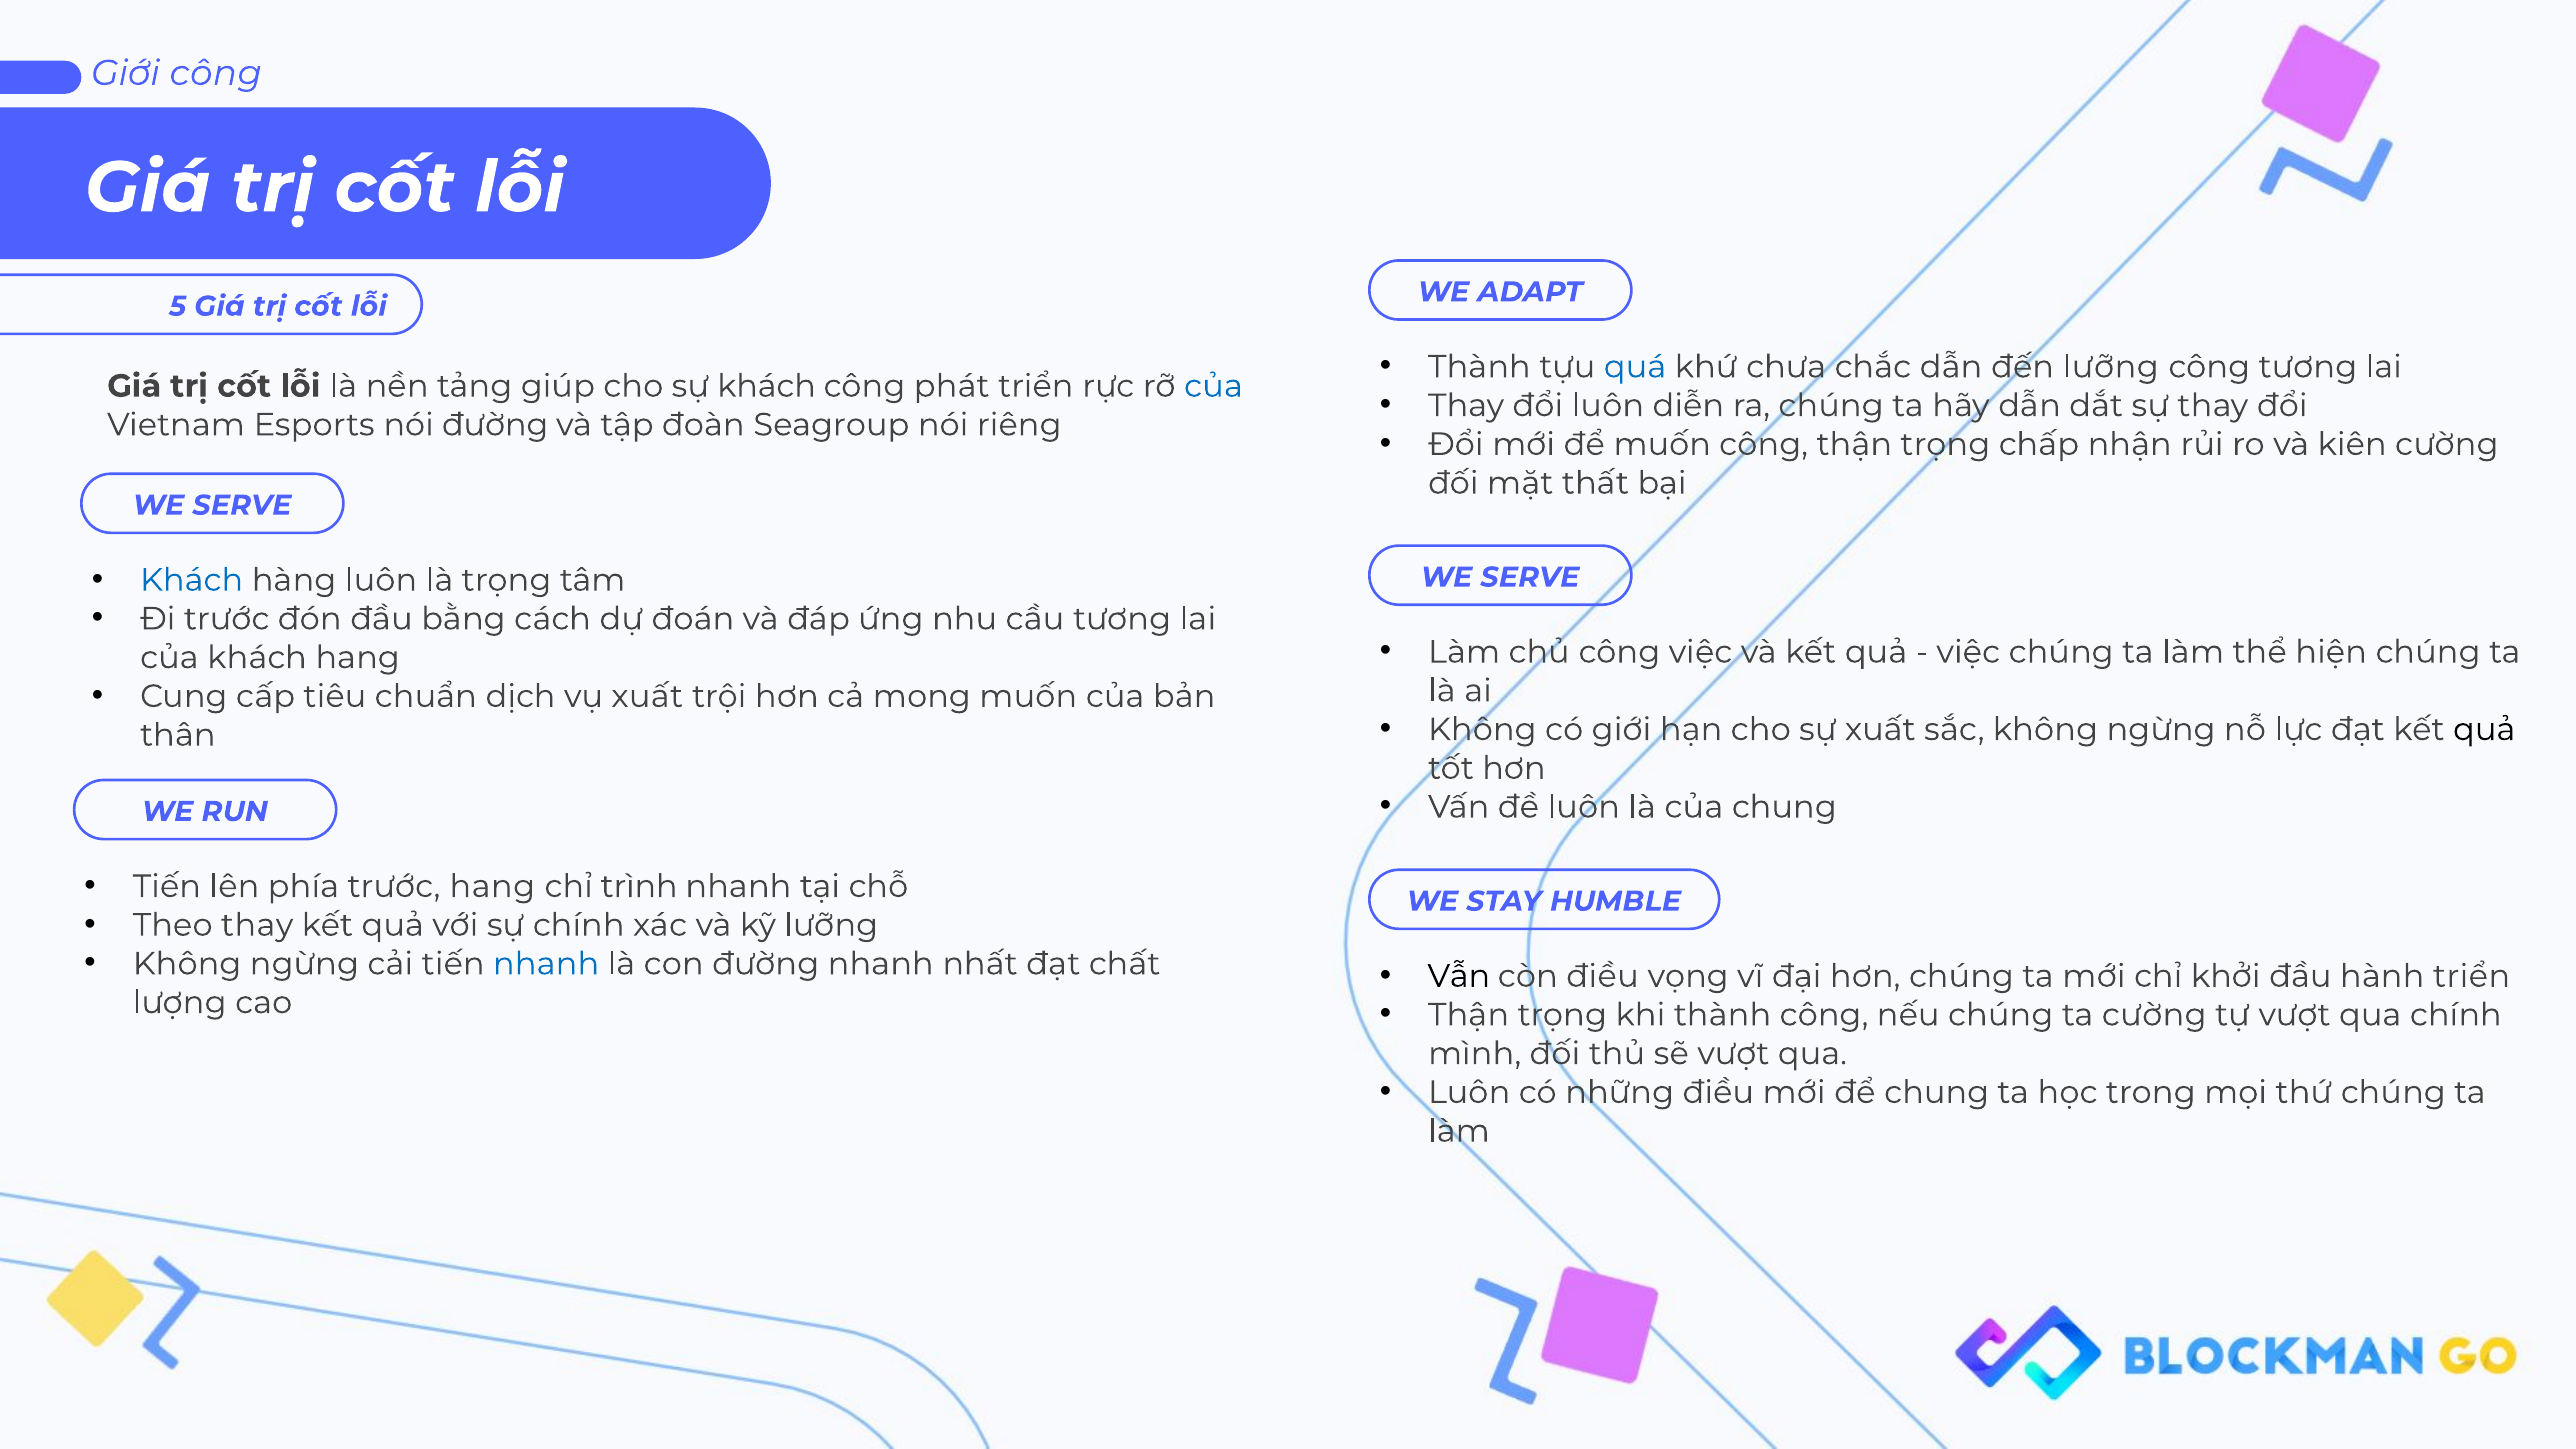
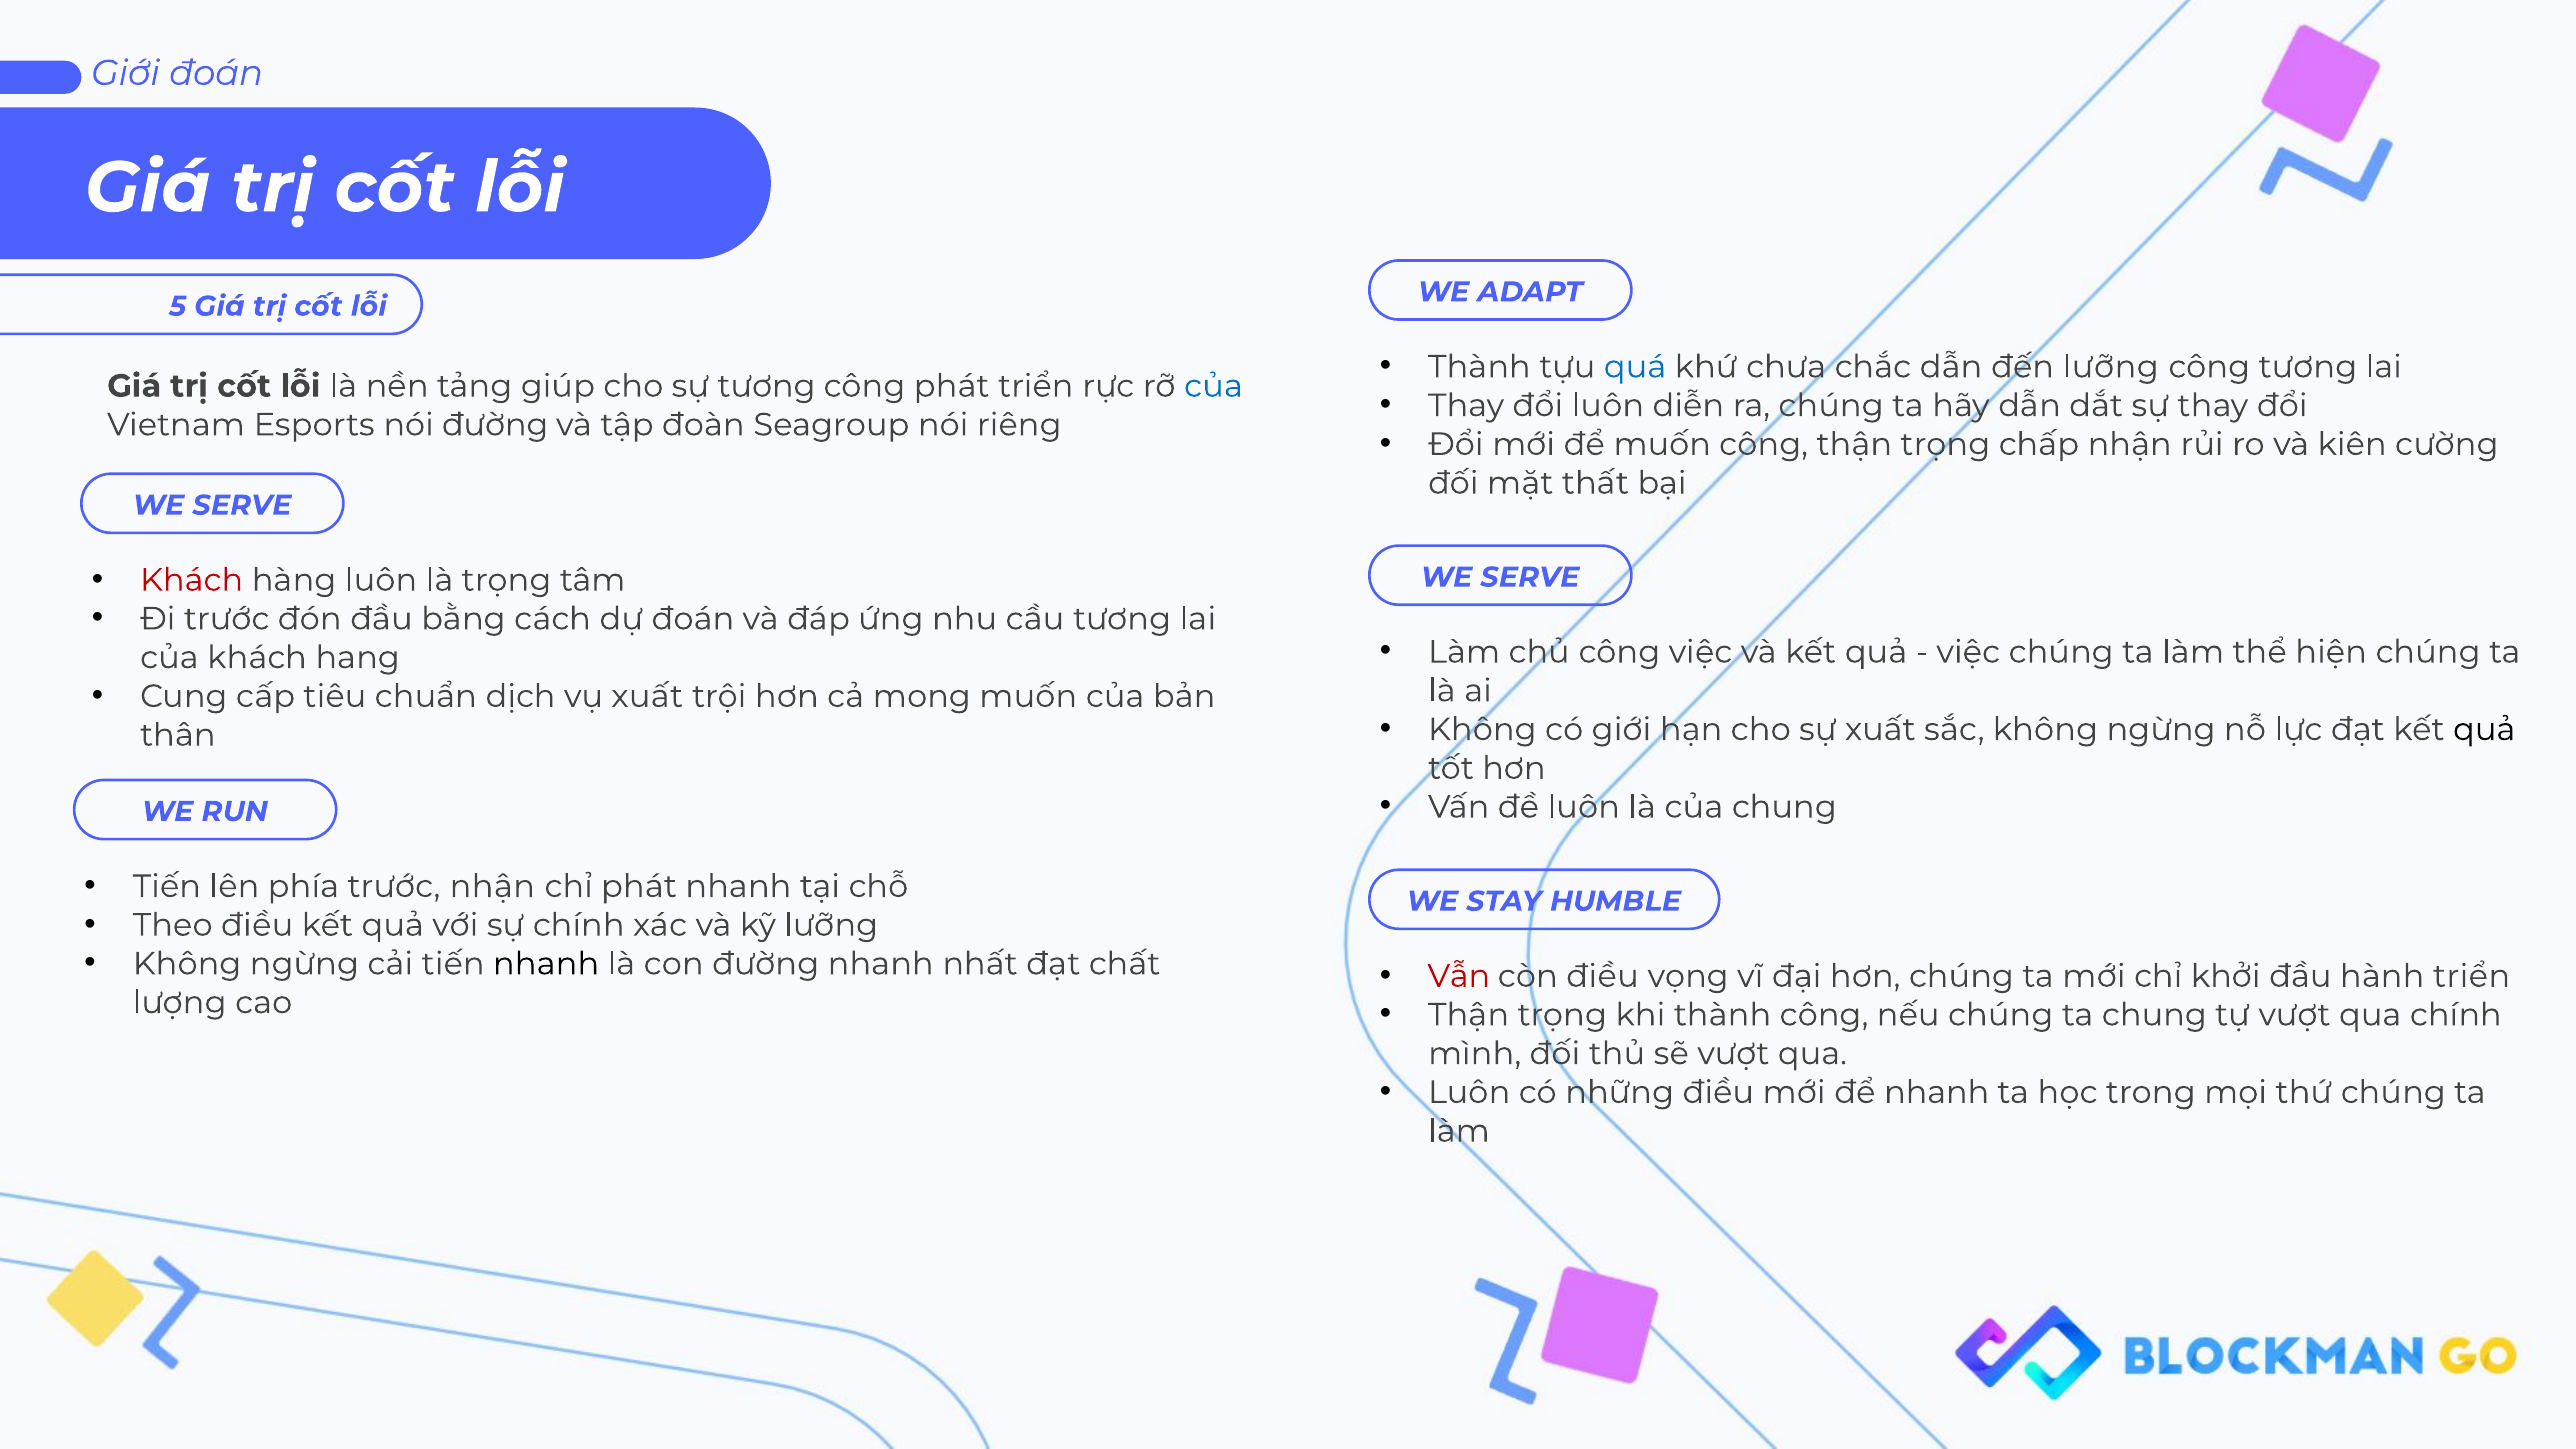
Giới công: công -> đoán
sự khách: khách -> tương
Khách at (192, 580) colour: blue -> red
trước hang: hang -> nhận
chỉ trình: trình -> phát
Theo thay: thay -> điều
nhanh at (546, 964) colour: blue -> black
Vẫn colour: black -> red
ta cường: cường -> chung
để chung: chung -> nhanh
